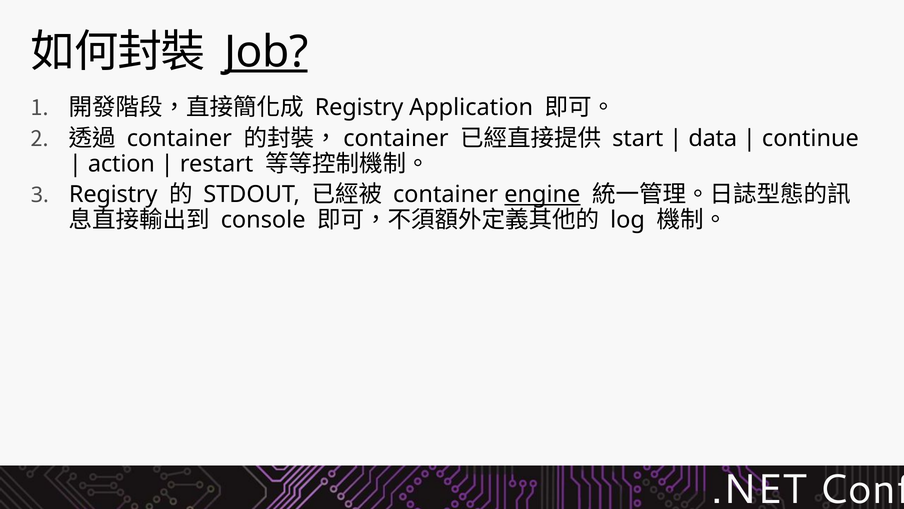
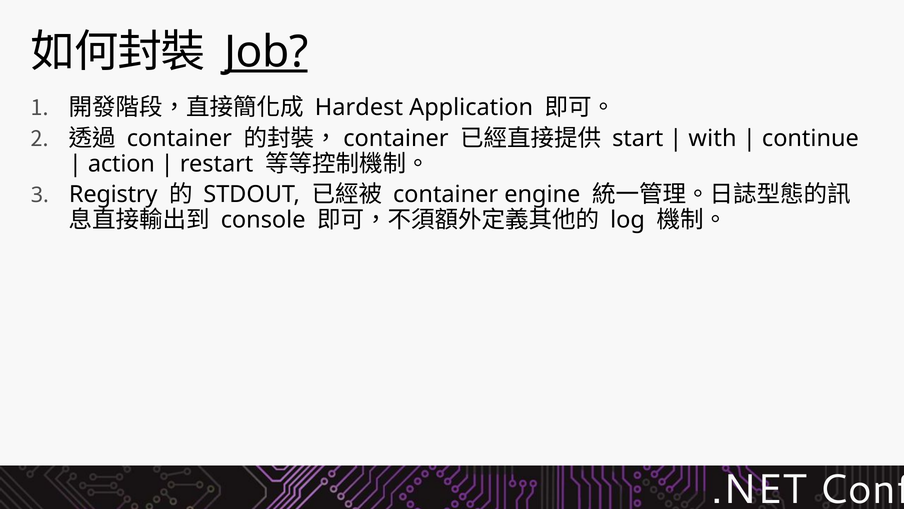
Registry at (359, 108): Registry -> Hardest
data: data -> with
engine underline: present -> none
